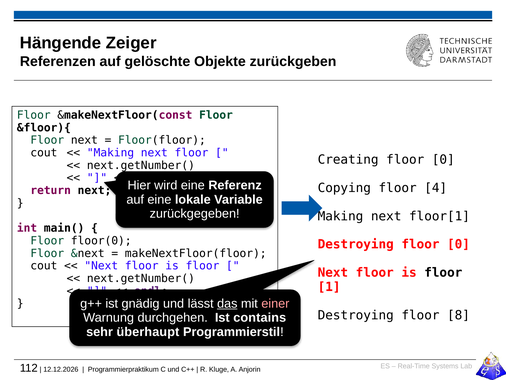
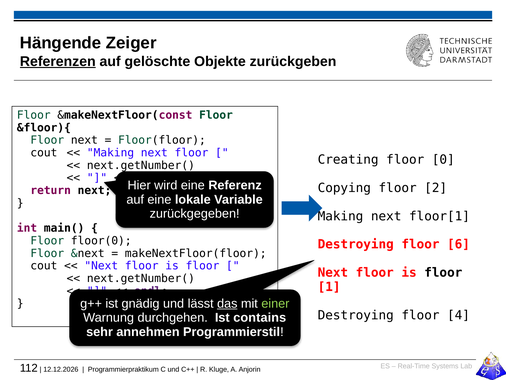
Referenzen underline: none -> present
4: 4 -> 2
Destroying floor 0: 0 -> 6
einer colour: pink -> light green
8: 8 -> 4
überhaupt: überhaupt -> annehmen
